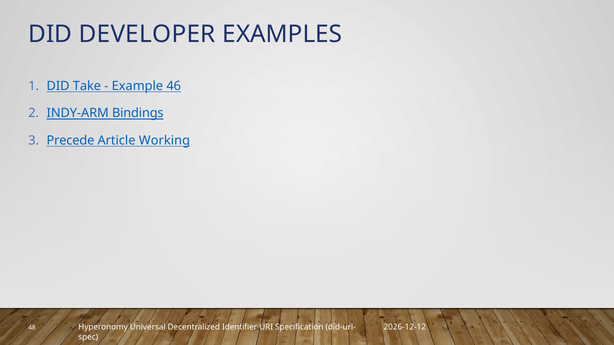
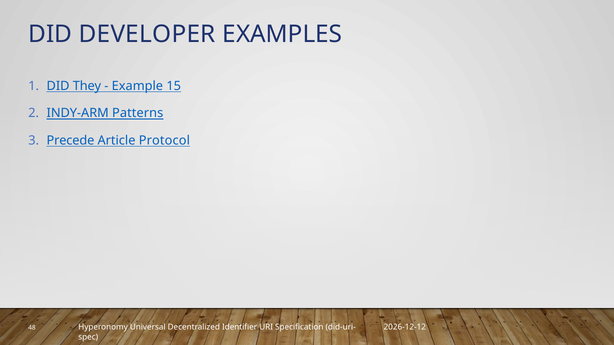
Take: Take -> They
46: 46 -> 15
Bindings: Bindings -> Patterns
Working: Working -> Protocol
